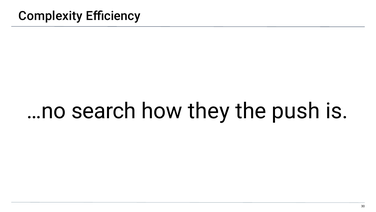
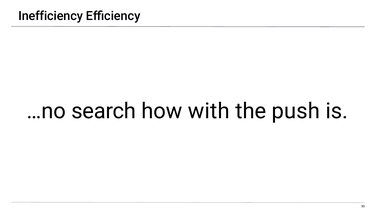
Complexity: Complexity -> Inefficiency
they: they -> with
